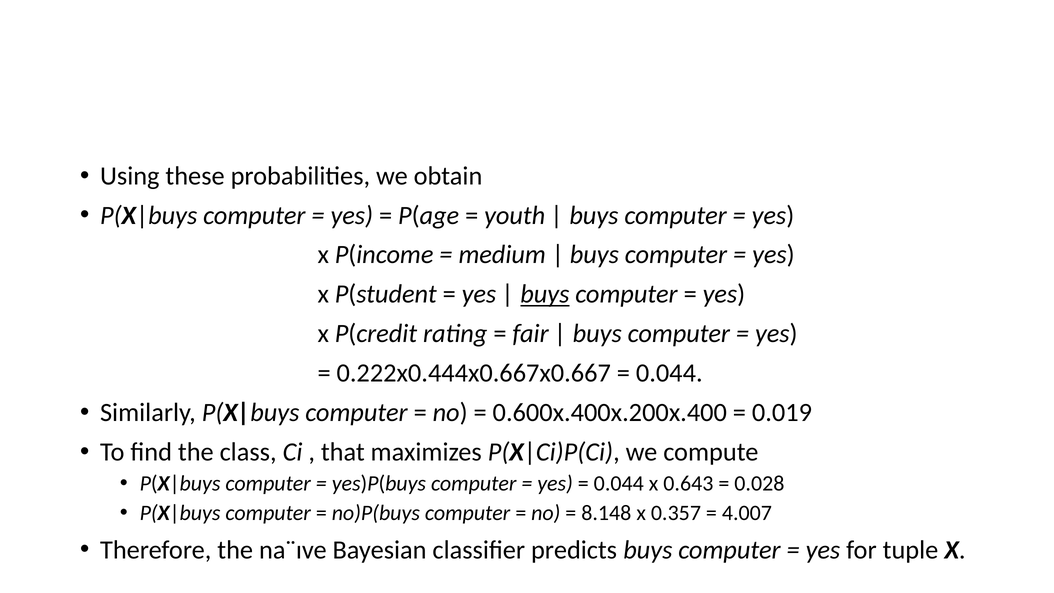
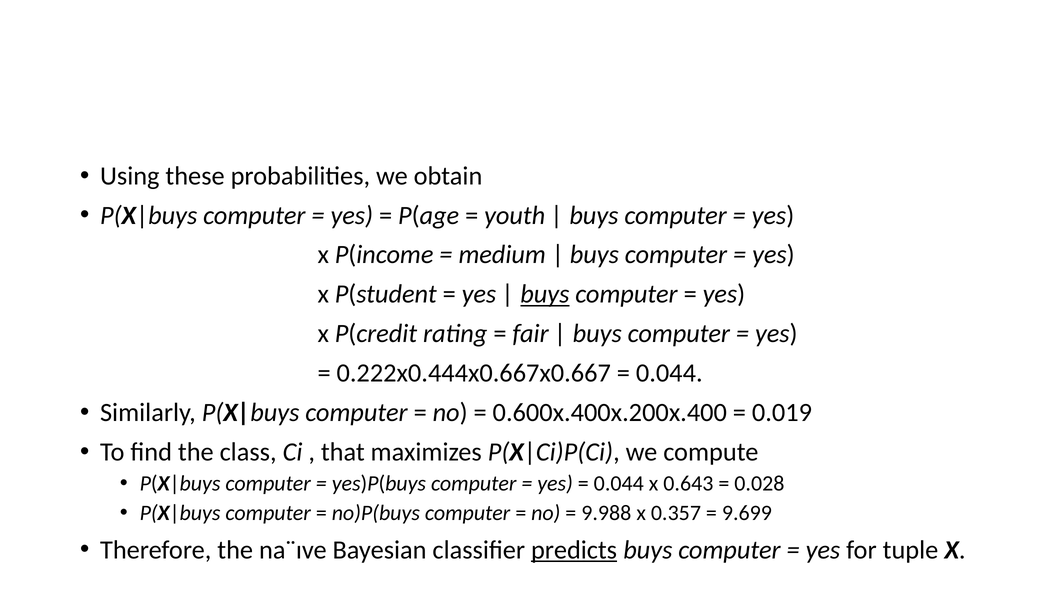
8.148: 8.148 -> 9.988
4.007: 4.007 -> 9.699
predicts underline: none -> present
